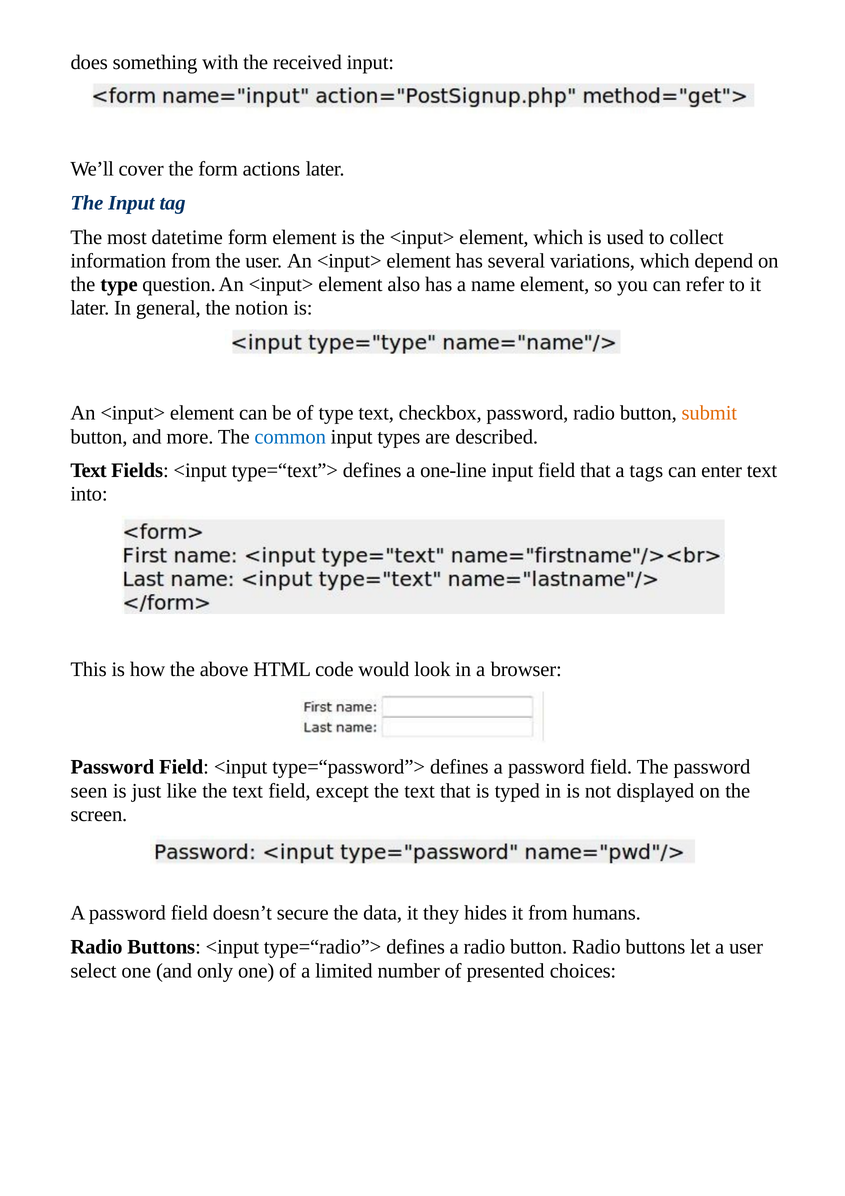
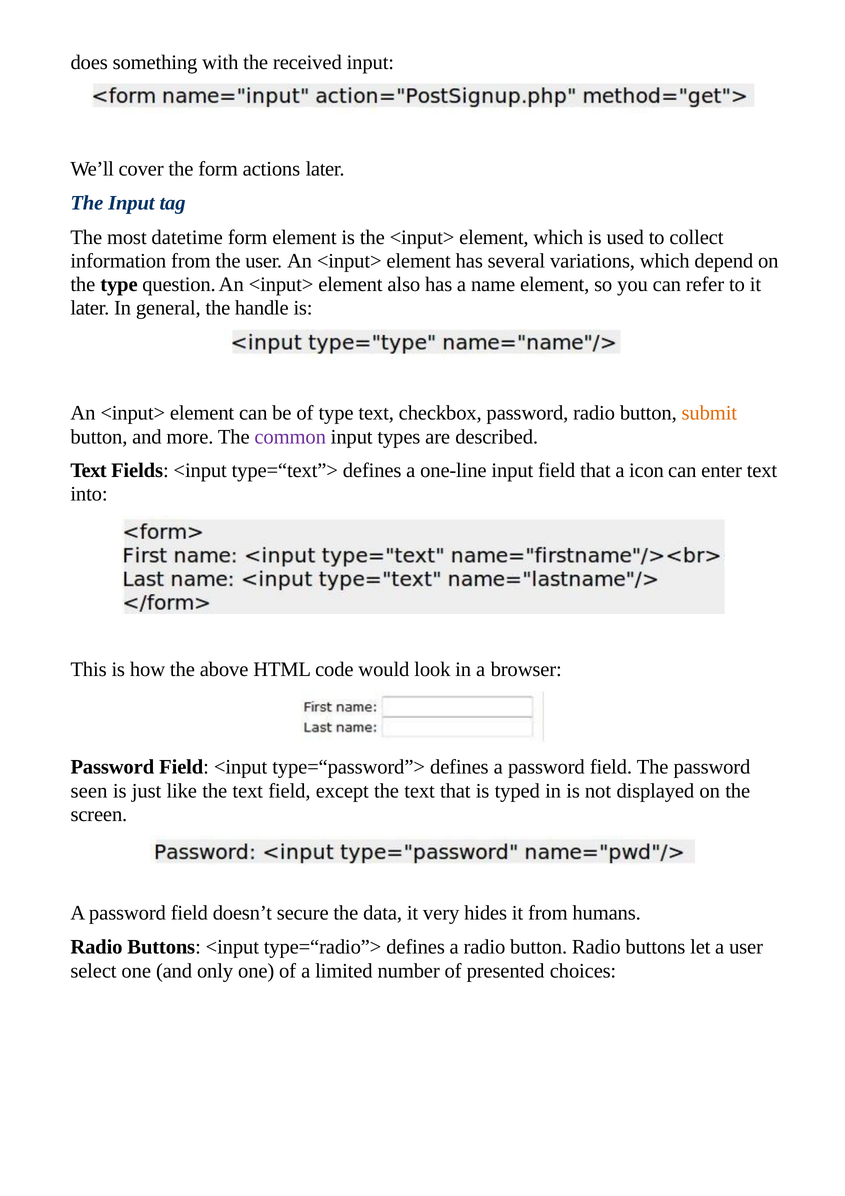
notion: notion -> handle
common colour: blue -> purple
tags: tags -> icon
they: they -> very
